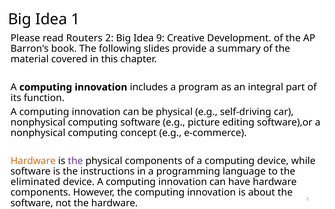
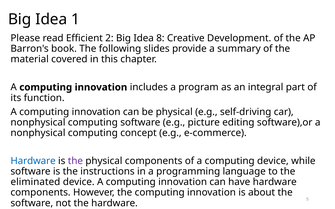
Routers: Routers -> Efficient
9: 9 -> 8
Hardware at (33, 161) colour: orange -> blue
